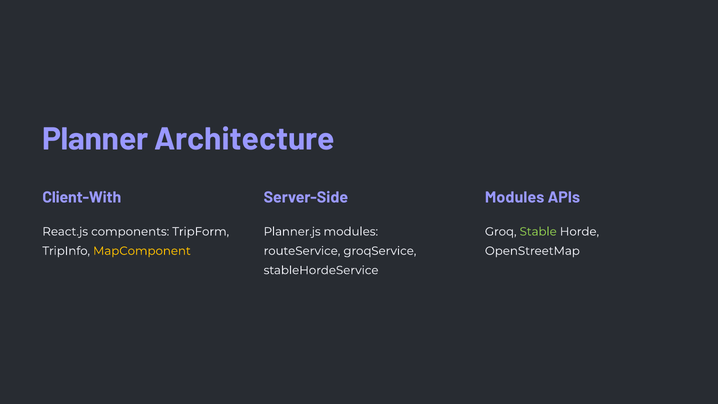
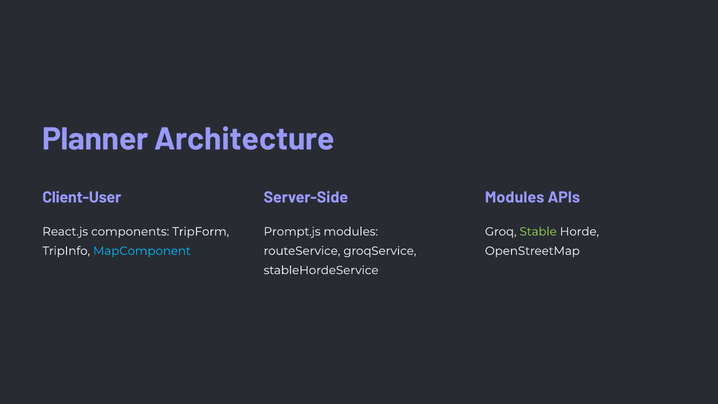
Client-With: Client-With -> Client-User
Planner.js: Planner.js -> Prompt.js
MapComponent colour: yellow -> light blue
